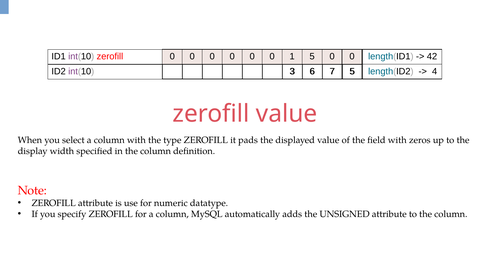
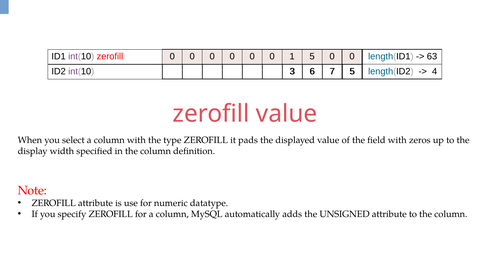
42: 42 -> 63
